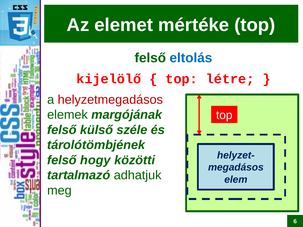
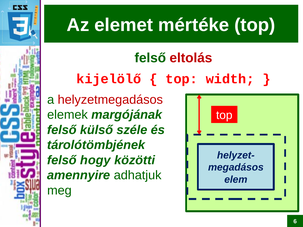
eltolás colour: blue -> red
létre: létre -> width
tartalmazó: tartalmazó -> amennyire
